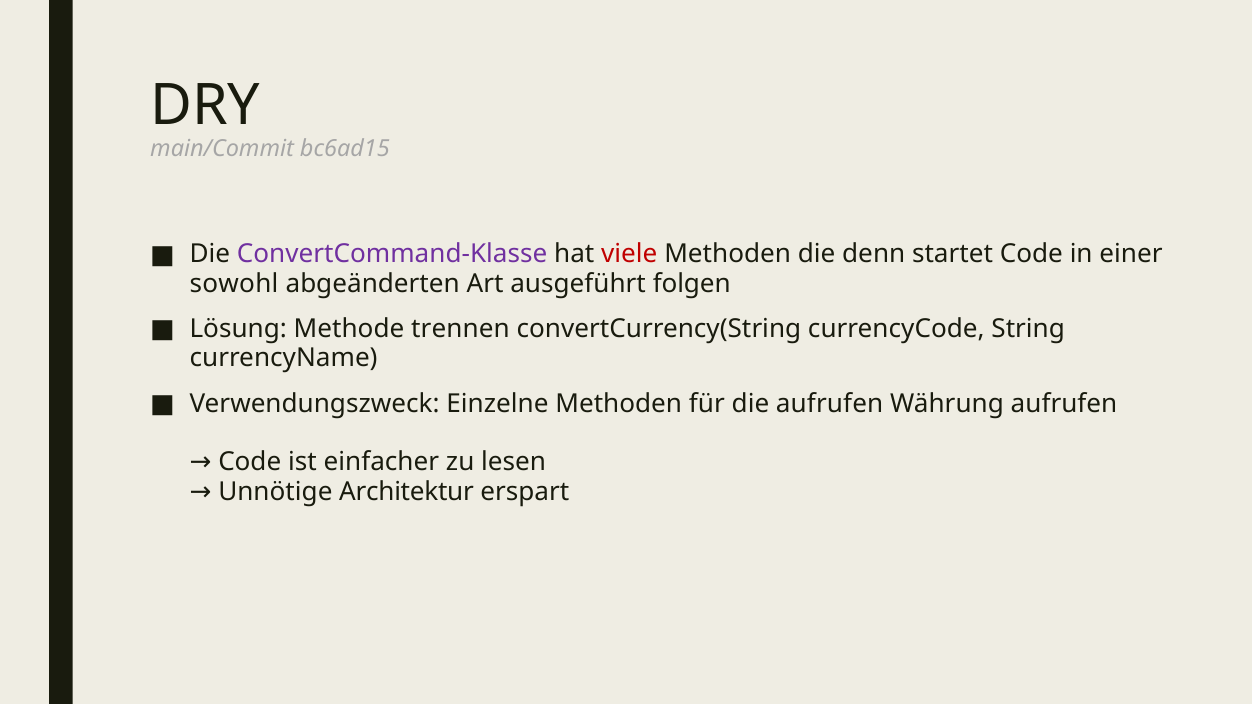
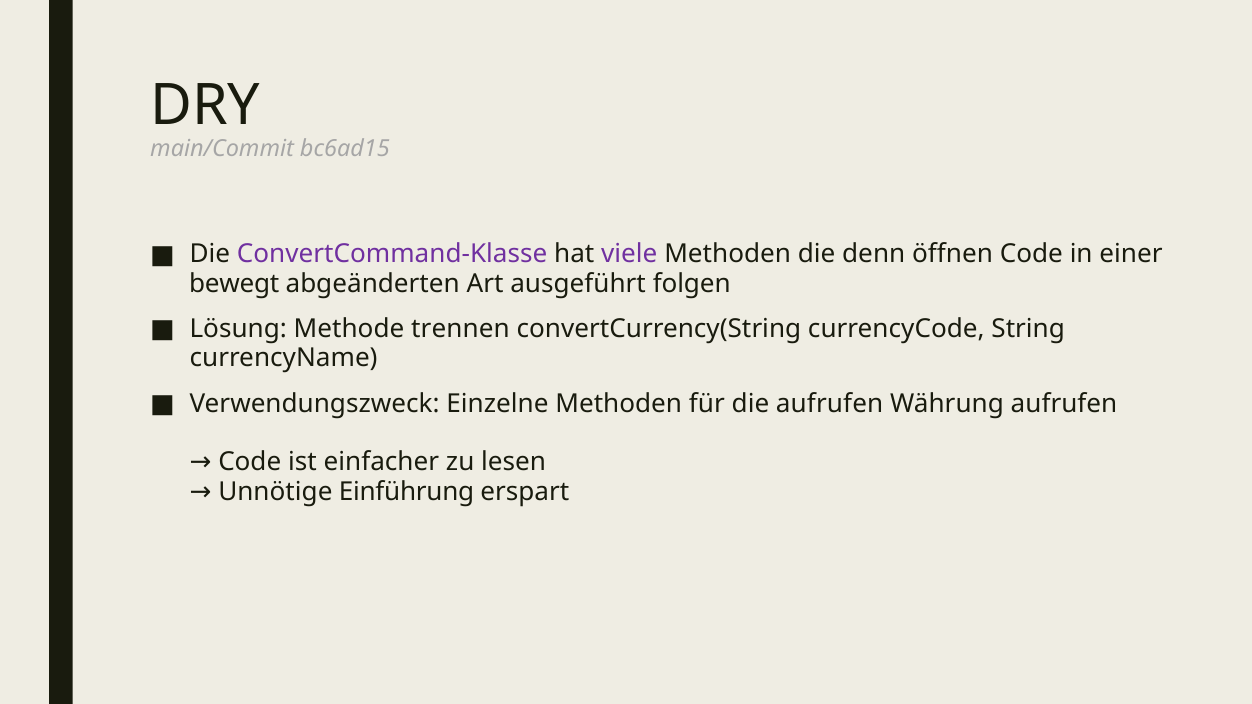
viele colour: red -> purple
startet: startet -> öffnen
sowohl: sowohl -> bewegt
Architektur: Architektur -> Einführung
